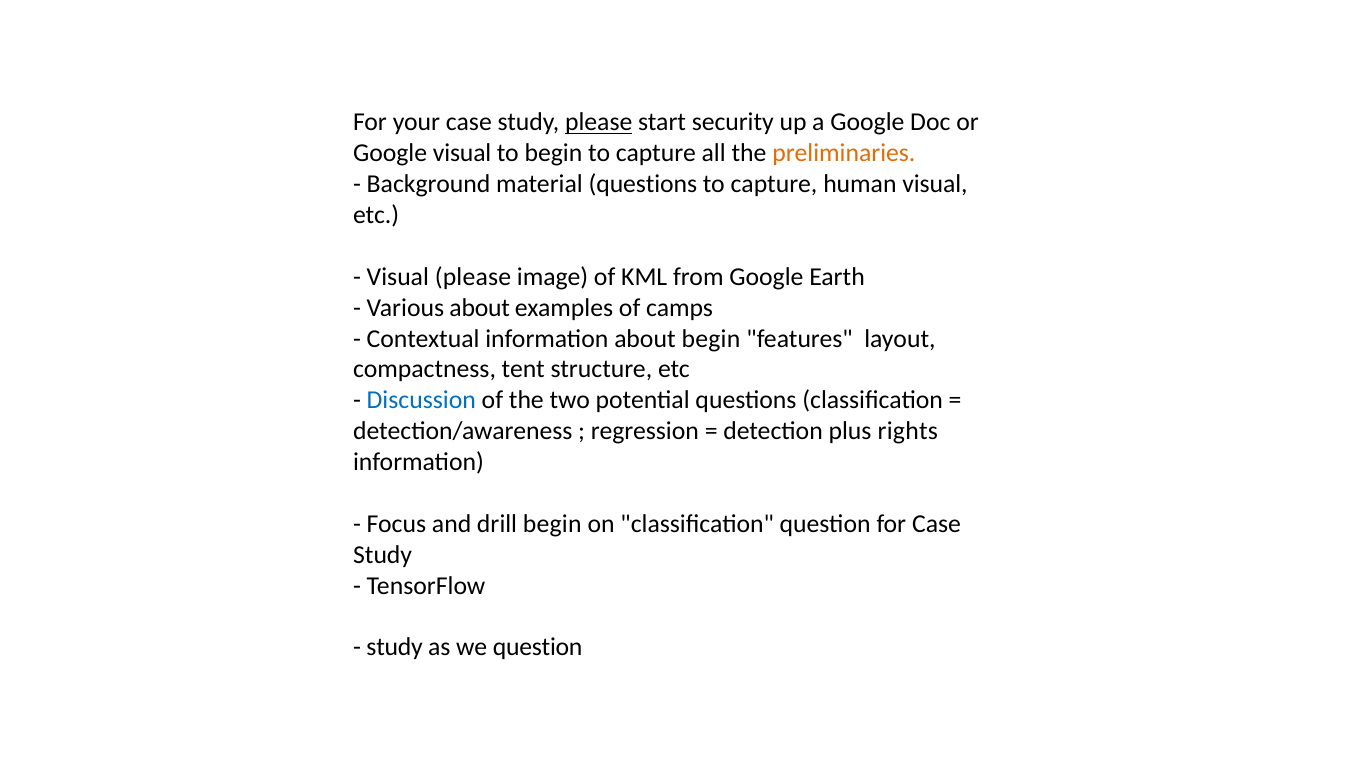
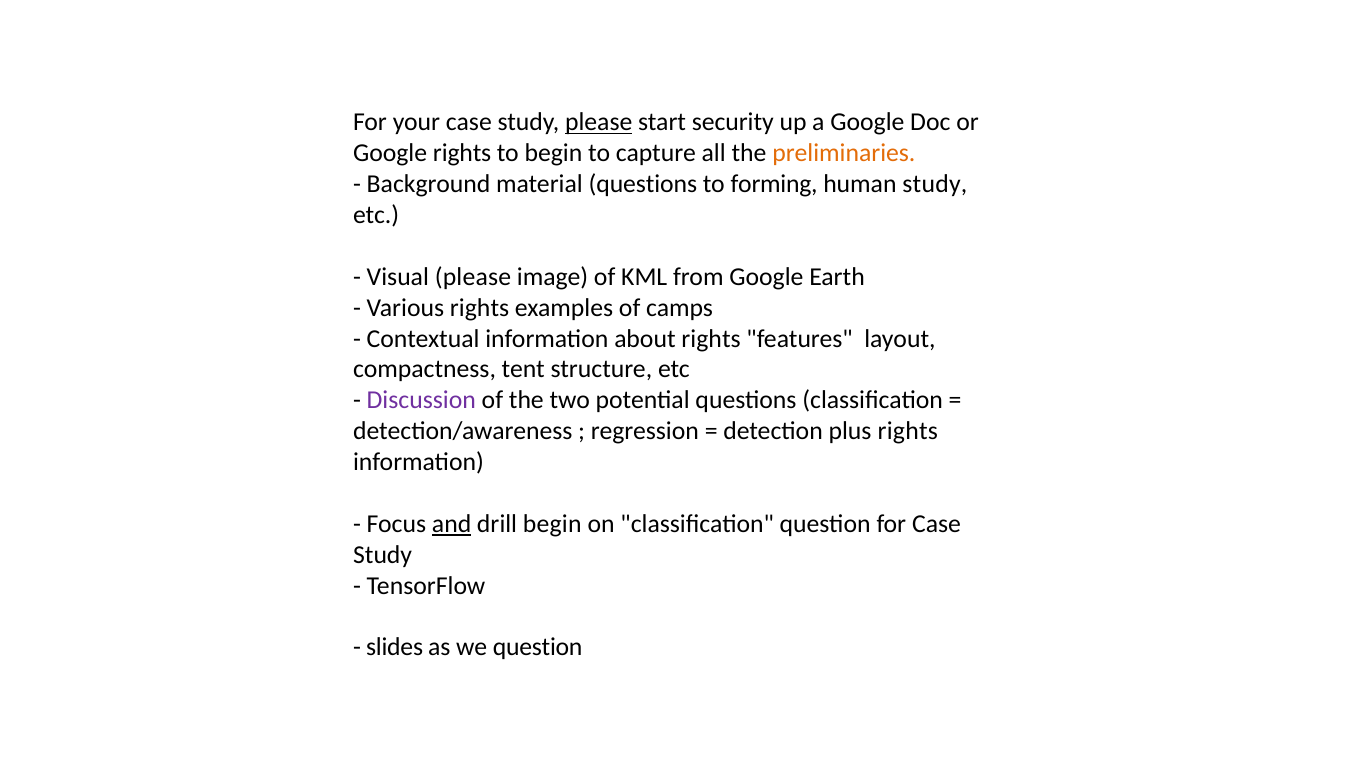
Google visual: visual -> rights
capture at (774, 184): capture -> forming
human visual: visual -> study
Various about: about -> rights
about begin: begin -> rights
Discussion colour: blue -> purple
and underline: none -> present
study at (395, 647): study -> slides
